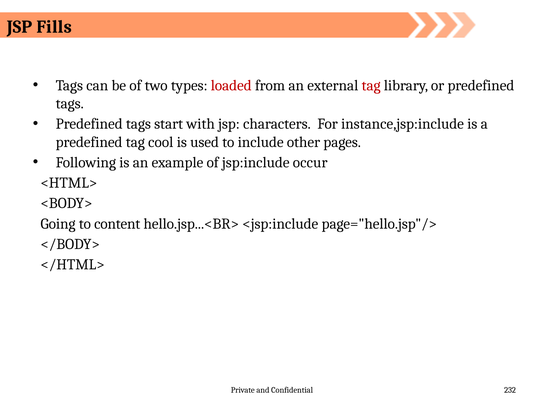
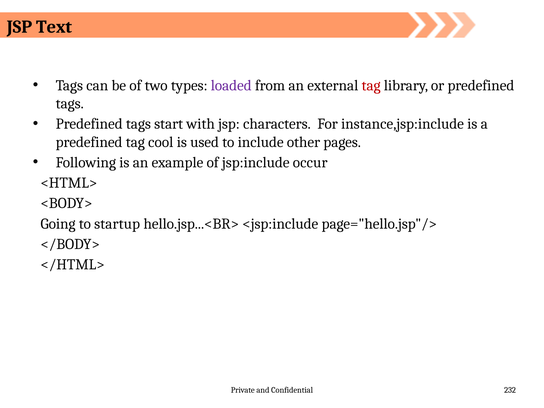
Fills: Fills -> Text
loaded colour: red -> purple
content: content -> startup
